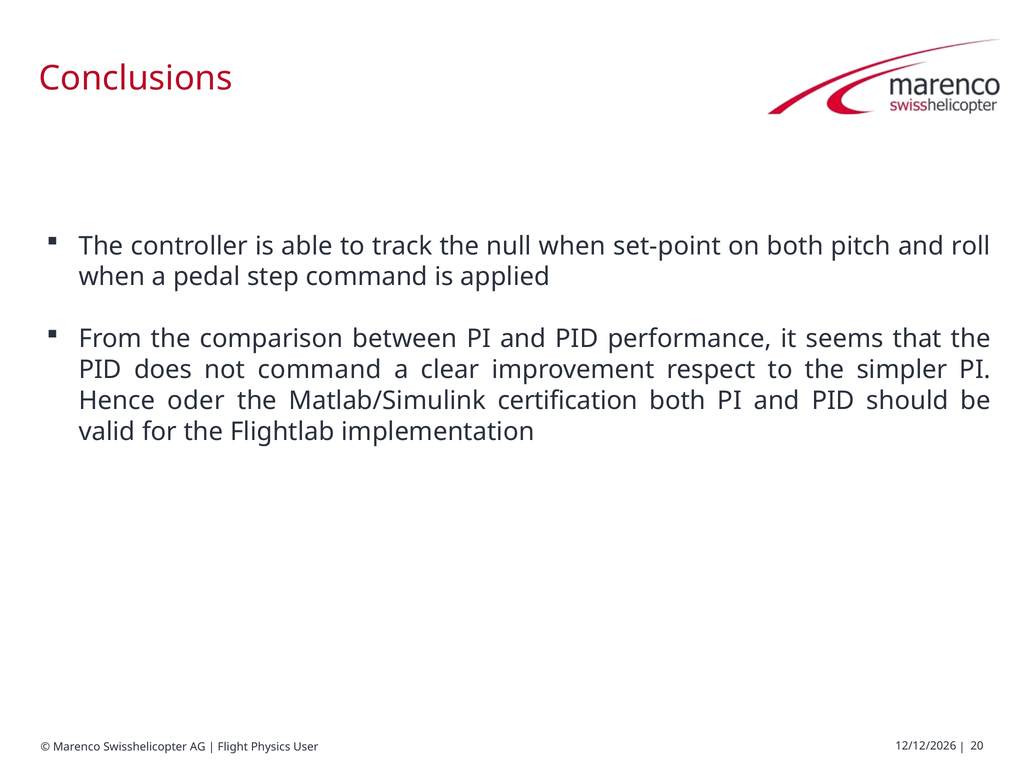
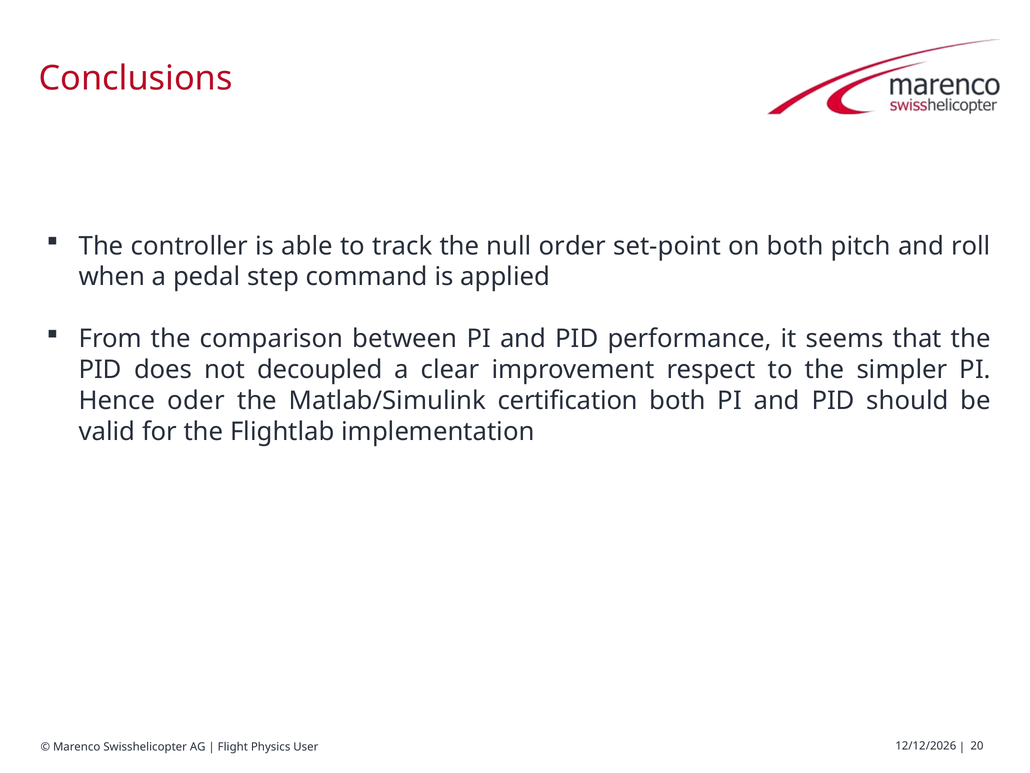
null when: when -> order
not command: command -> decoupled
